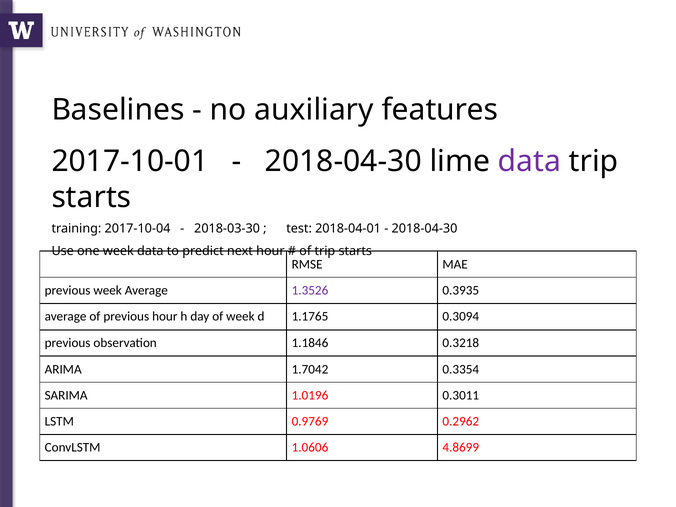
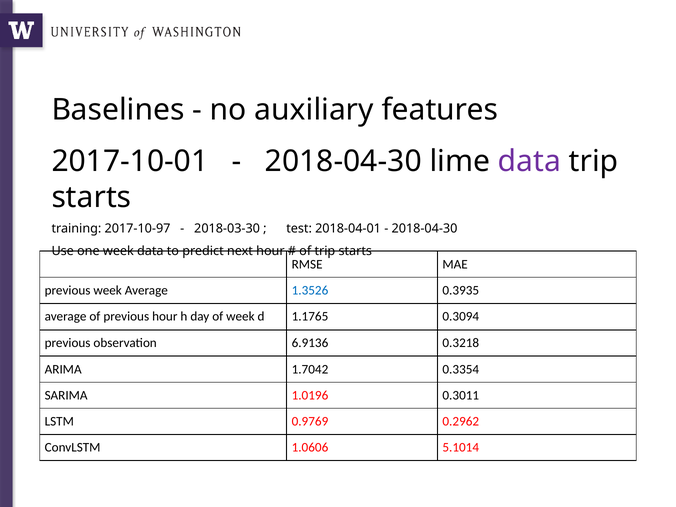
2017-10-04: 2017-10-04 -> 2017-10-97
1.3526 colour: purple -> blue
1.1846: 1.1846 -> 6.9136
4.8699: 4.8699 -> 5.1014
